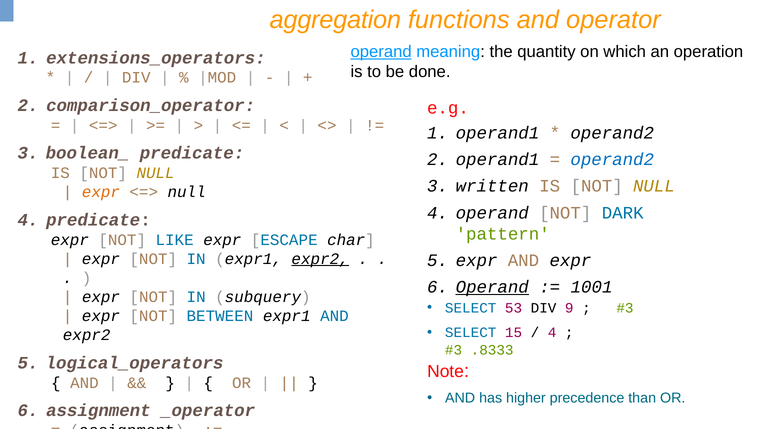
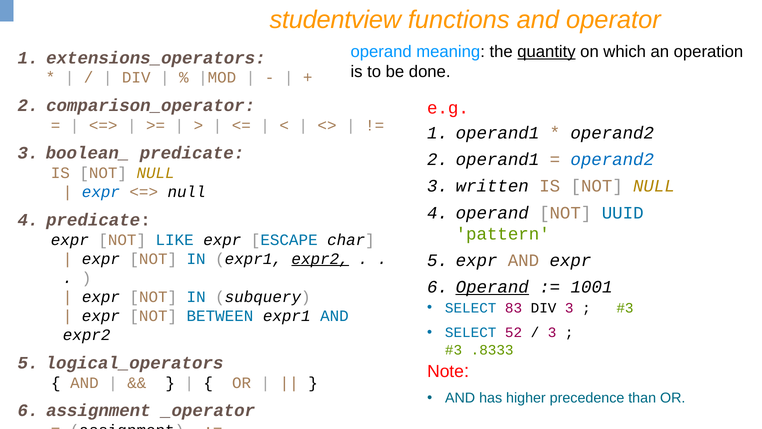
aggregation: aggregation -> studentview
operand at (381, 52) underline: present -> none
quantity underline: none -> present
expr at (101, 192) colour: orange -> blue
DARK: DARK -> UUID
53: 53 -> 83
DIV 9: 9 -> 3
15: 15 -> 52
4 at (552, 332): 4 -> 3
